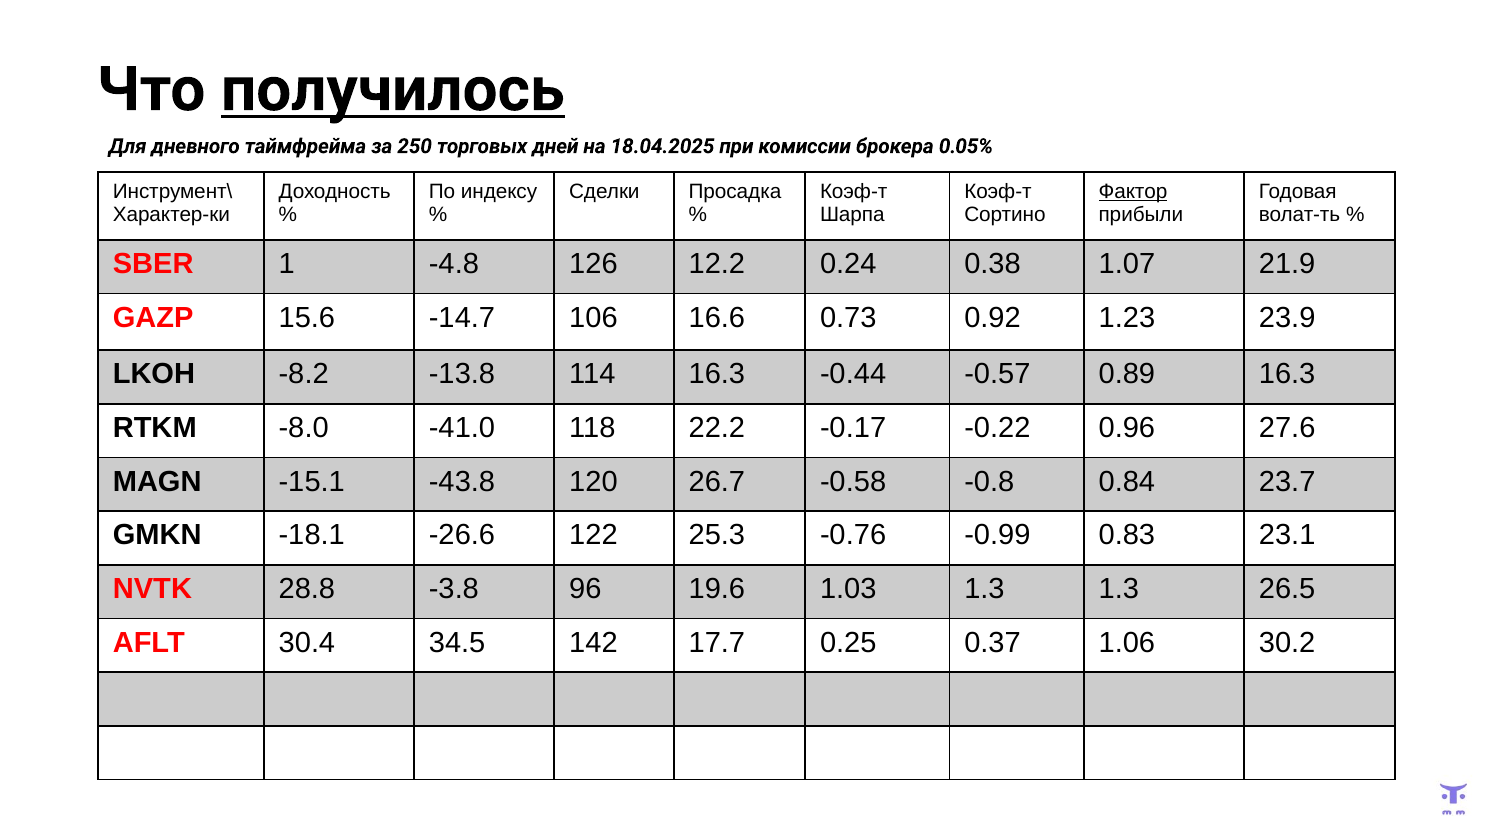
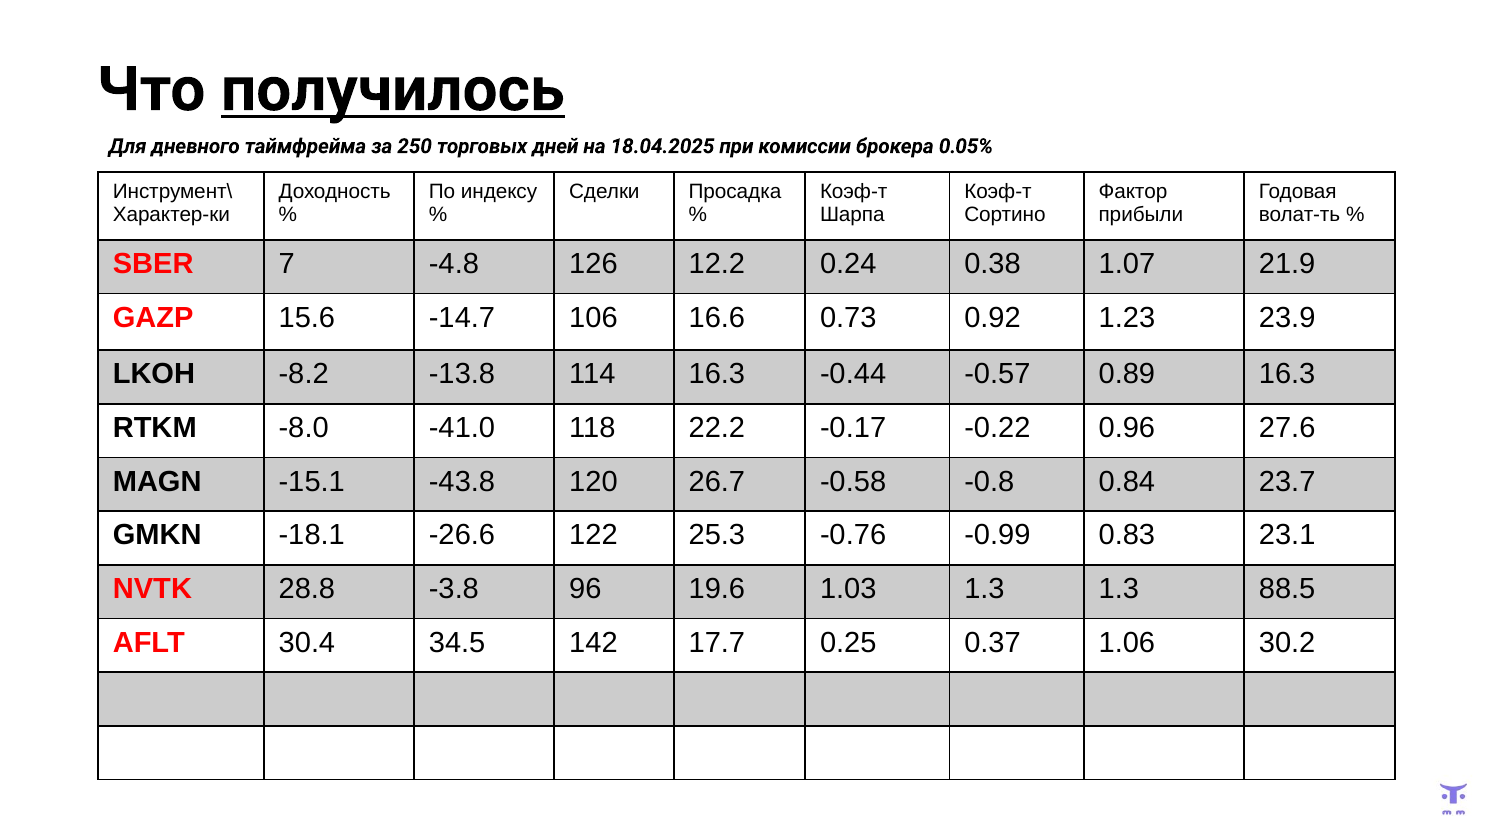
Фактор underline: present -> none
1: 1 -> 7
26.5: 26.5 -> 88.5
